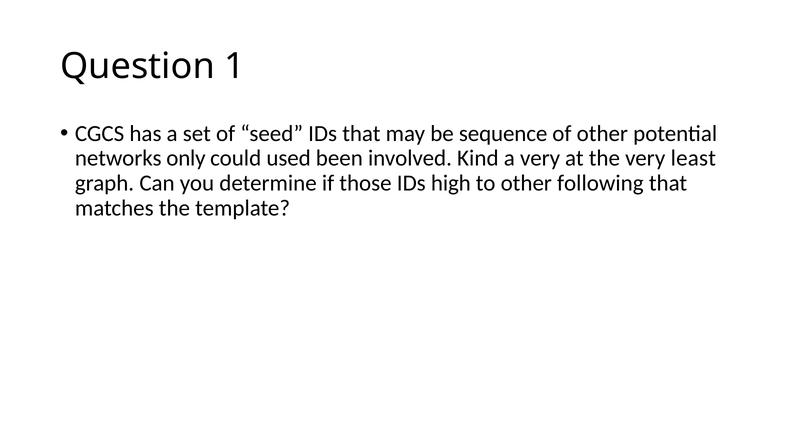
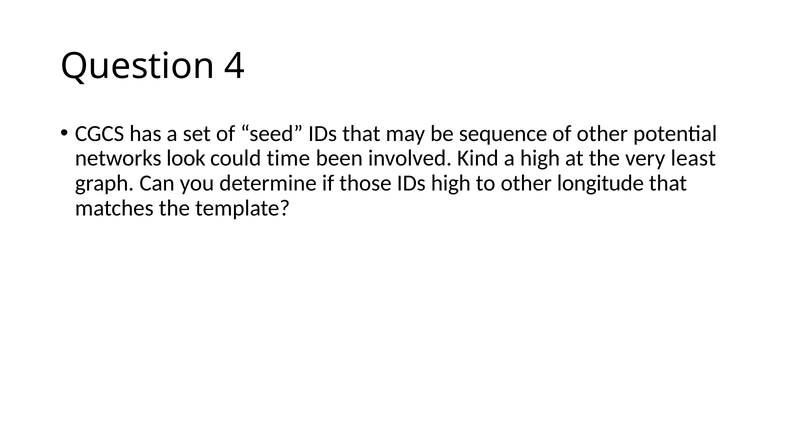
1: 1 -> 4
only: only -> look
used: used -> time
a very: very -> high
following: following -> longitude
